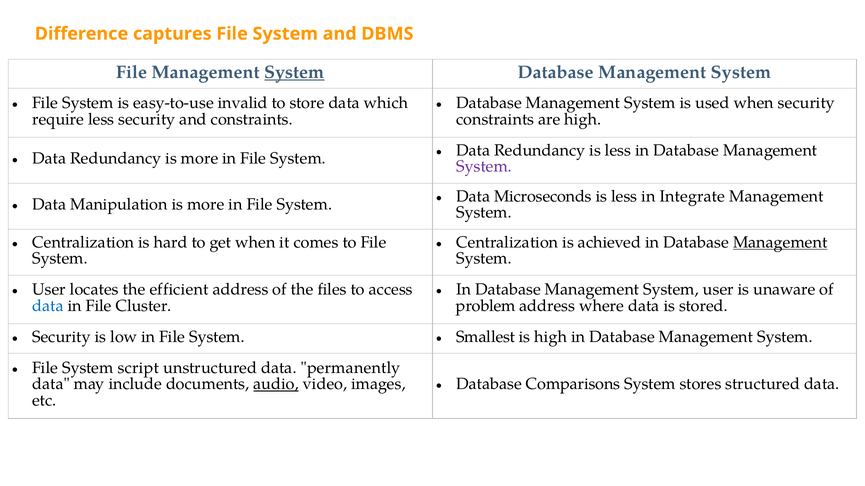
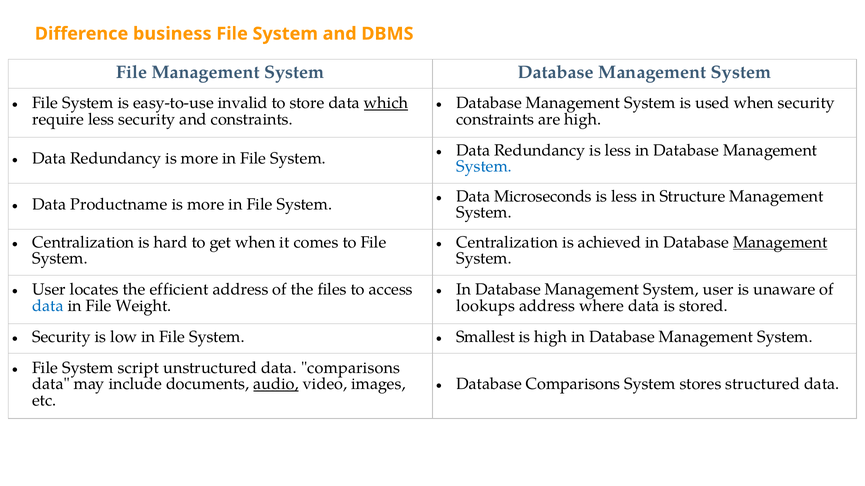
captures: captures -> business
System at (294, 72) underline: present -> none
which underline: none -> present
System at (484, 167) colour: purple -> blue
Integrate: Integrate -> Structure
Manipulation: Manipulation -> Productname
Cluster: Cluster -> Weight
problem: problem -> lookups
data permanently: permanently -> comparisons
